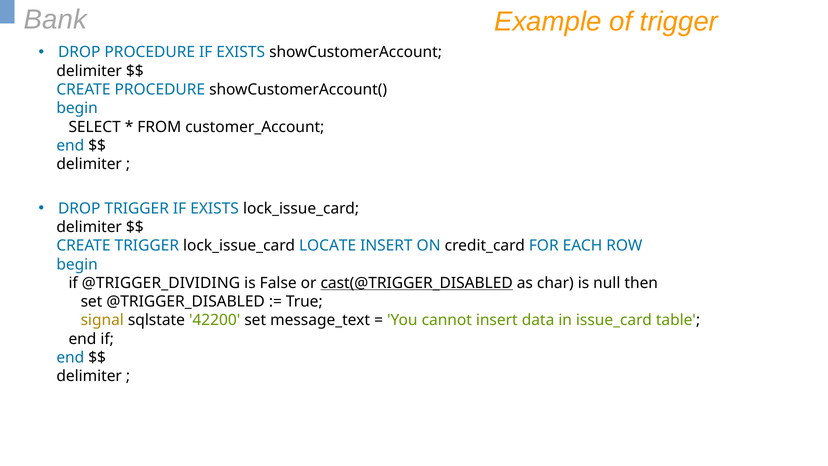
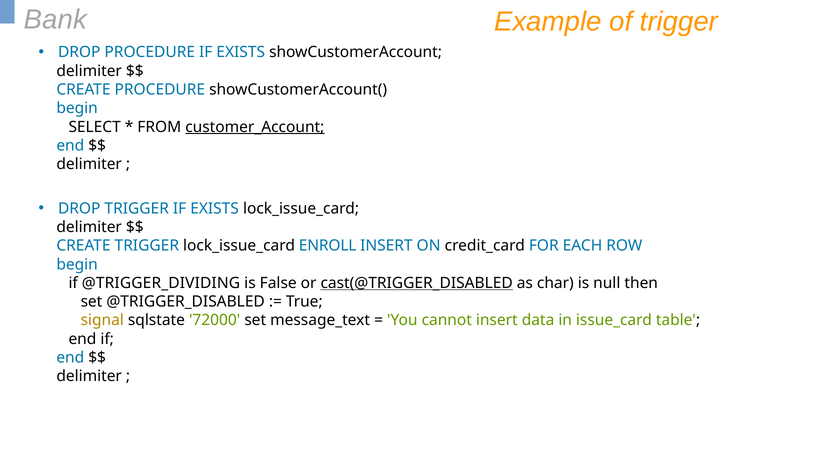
customer_Account underline: none -> present
LOCATE: LOCATE -> ENROLL
42200: 42200 -> 72000
